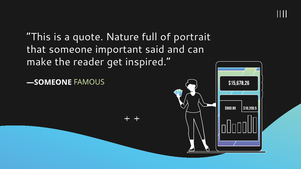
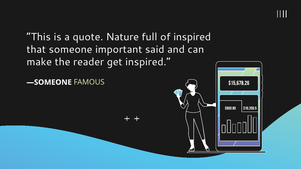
of portrait: portrait -> inspired
